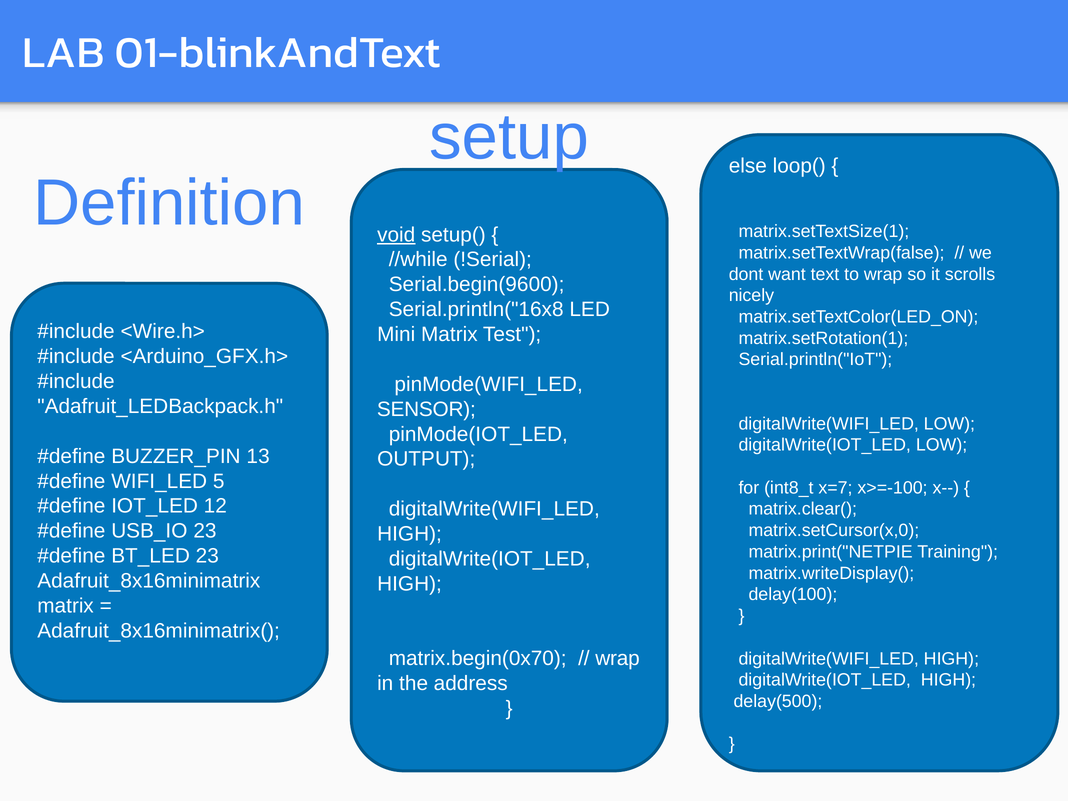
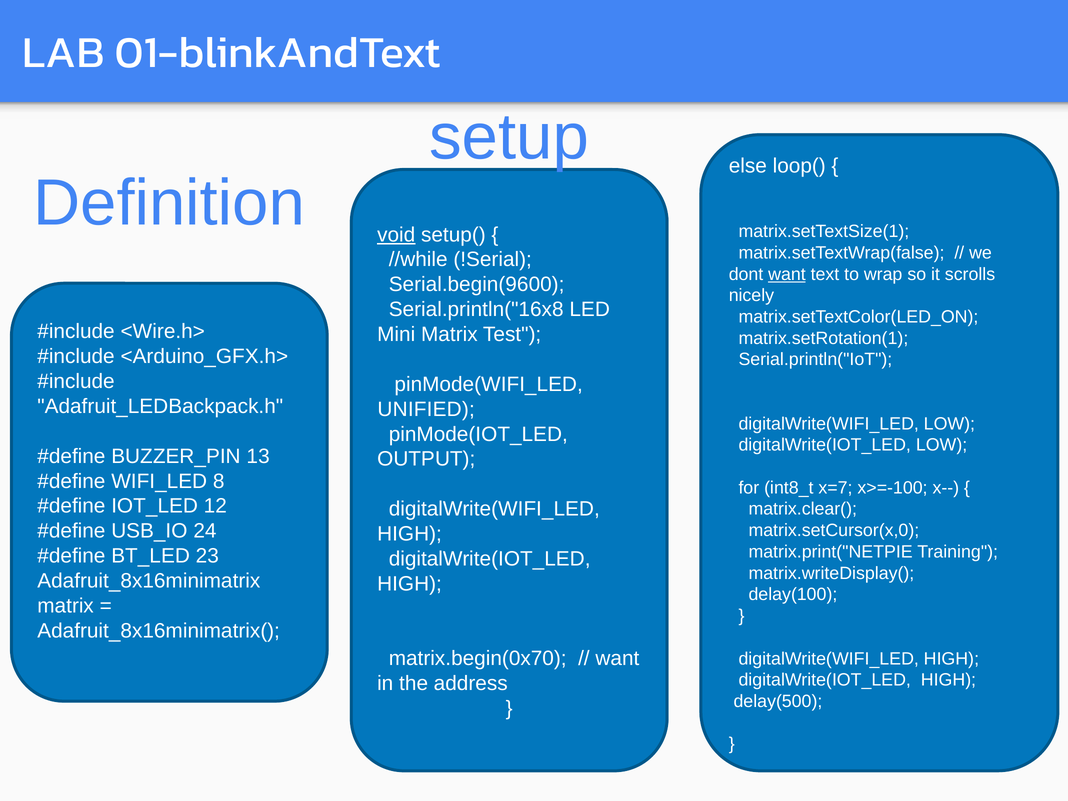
want at (787, 274) underline: none -> present
SENSOR: SENSOR -> UNIFIED
5: 5 -> 8
USB_IO 23: 23 -> 24
wrap at (617, 659): wrap -> want
